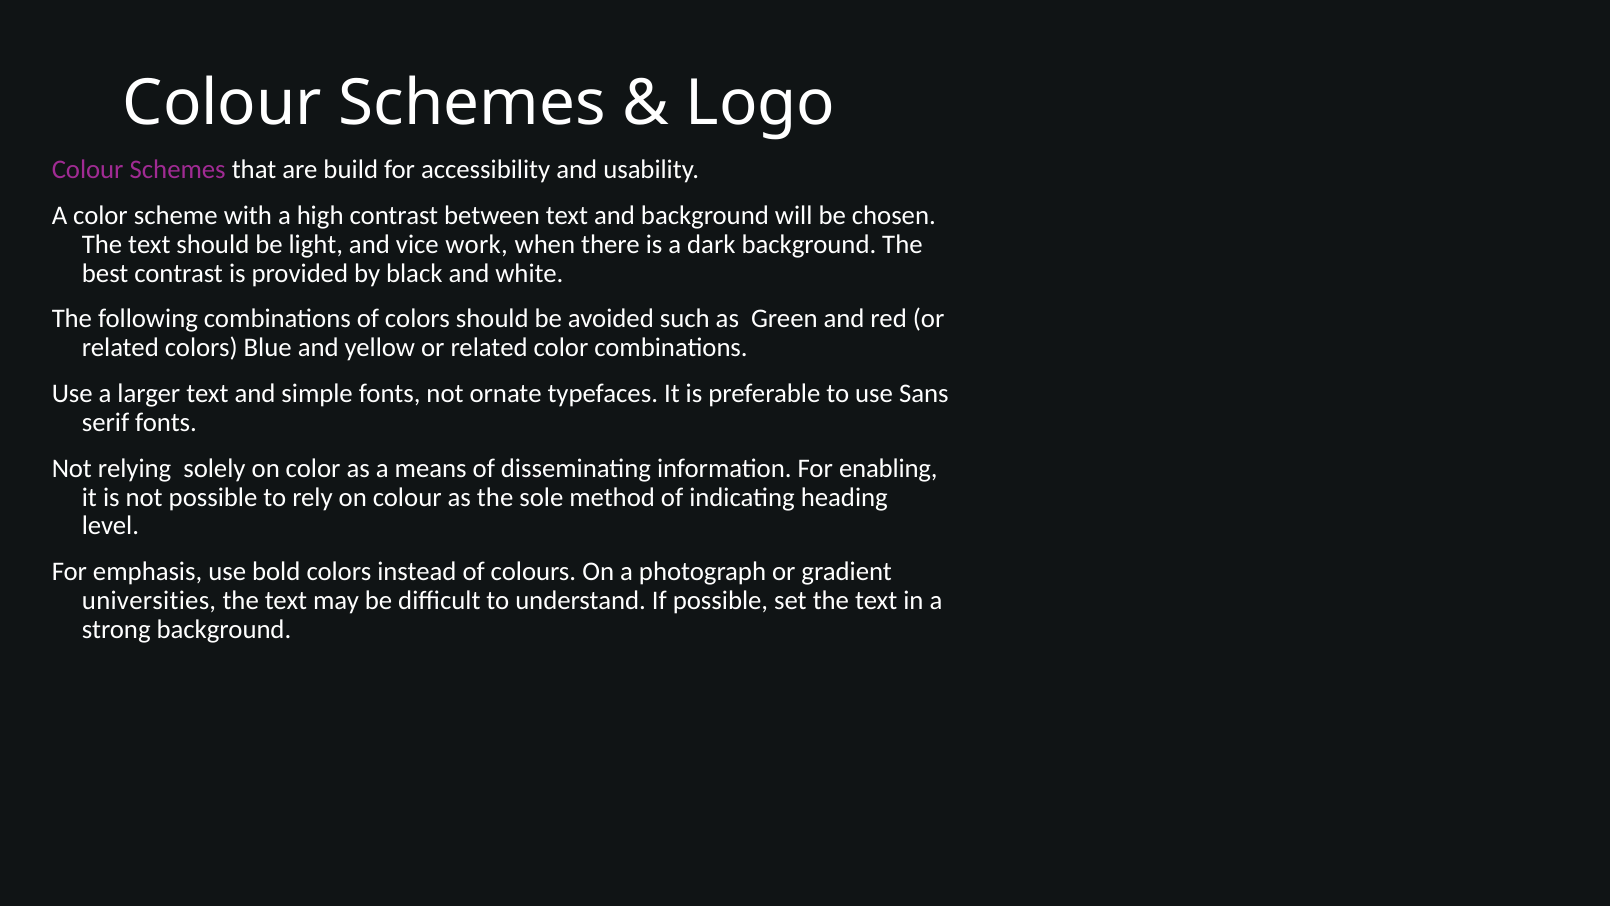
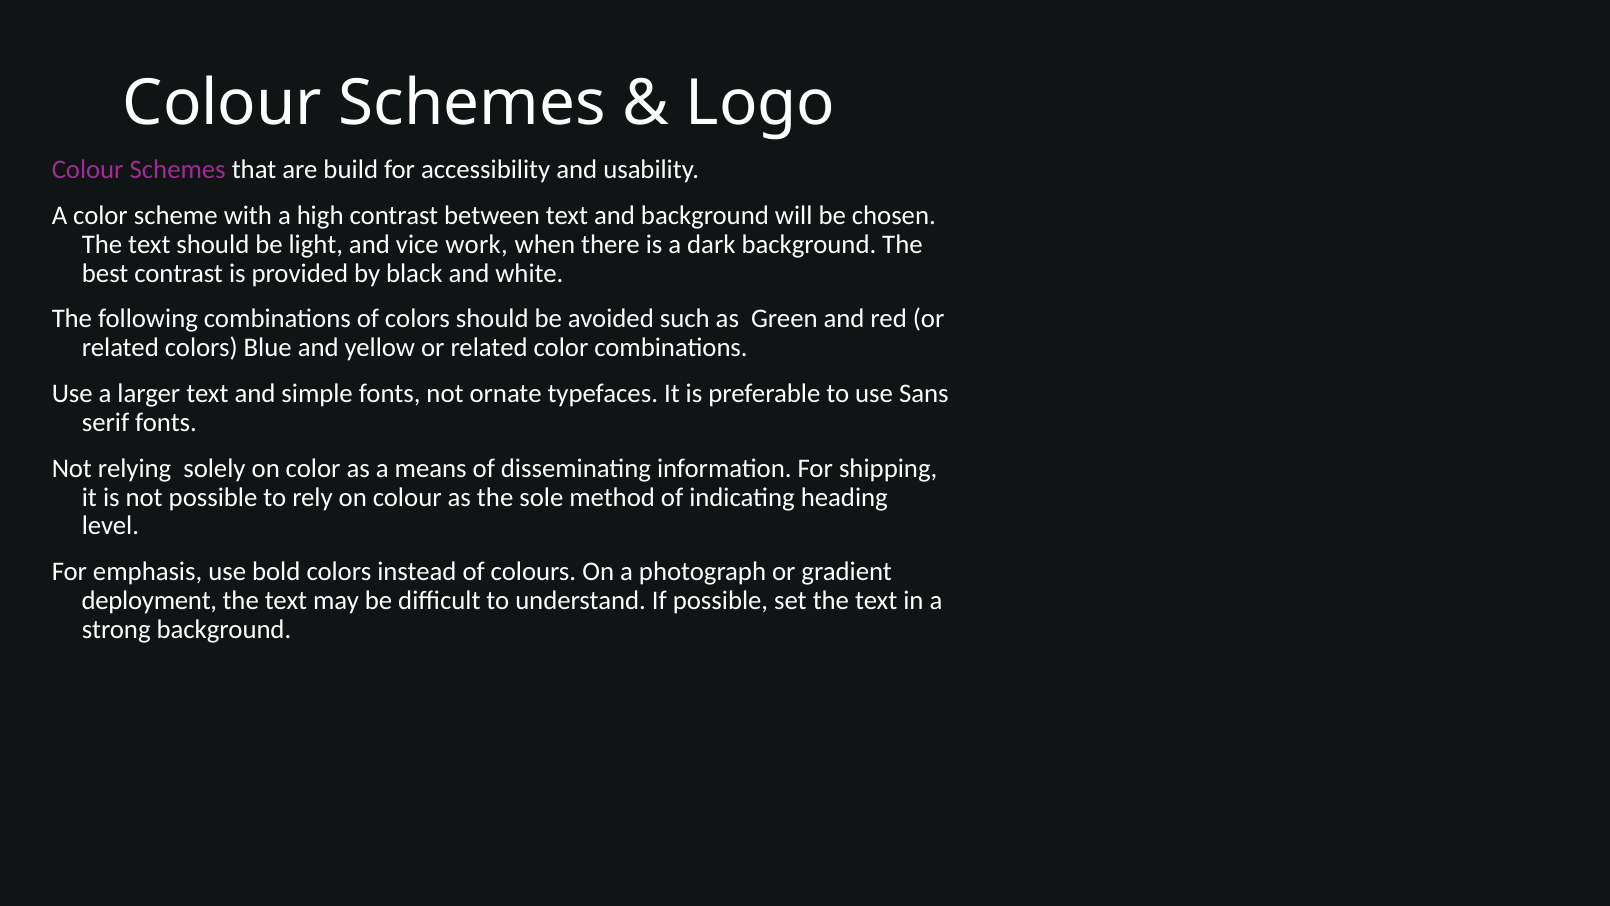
enabling: enabling -> shipping
universities: universities -> deployment
